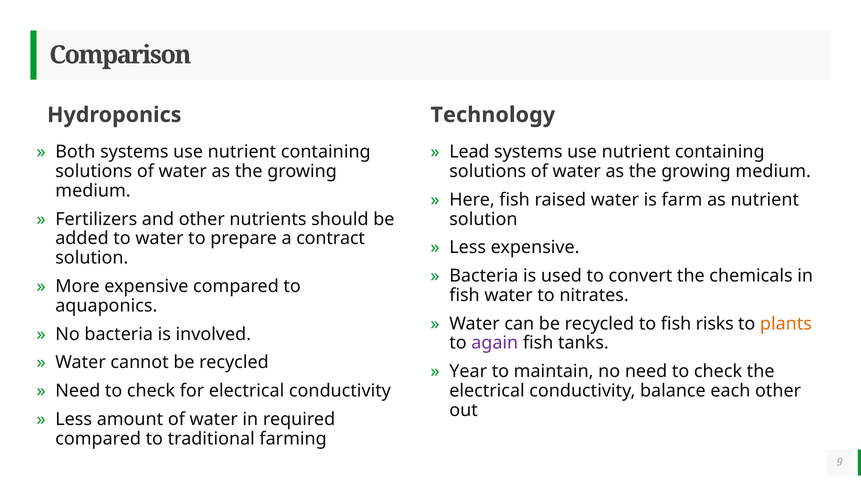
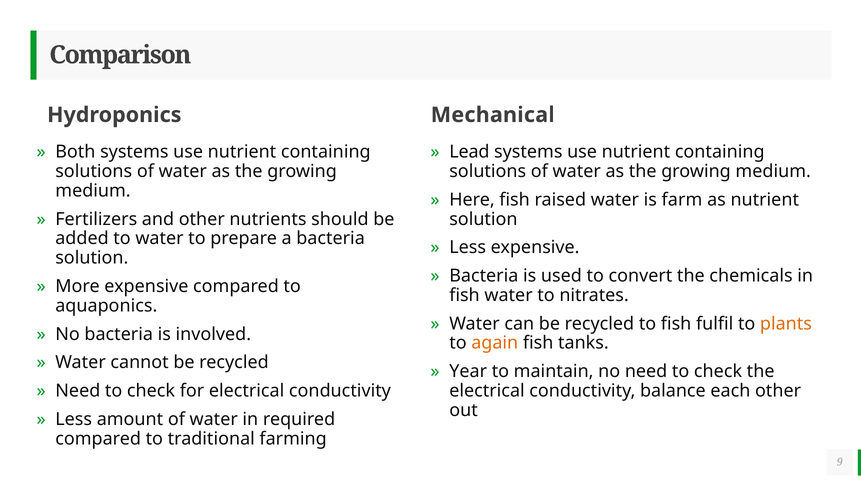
Technology: Technology -> Mechanical
a contract: contract -> bacteria
risks: risks -> fulfil
again colour: purple -> orange
